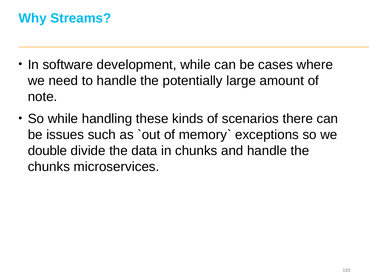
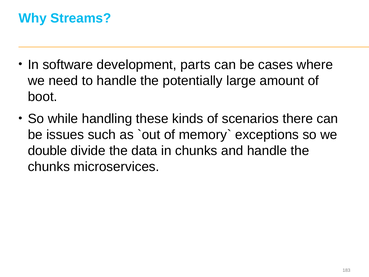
development while: while -> parts
note: note -> boot
